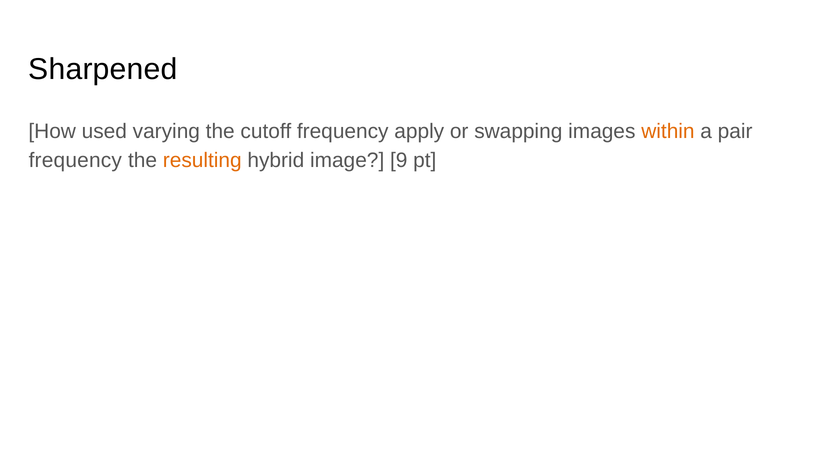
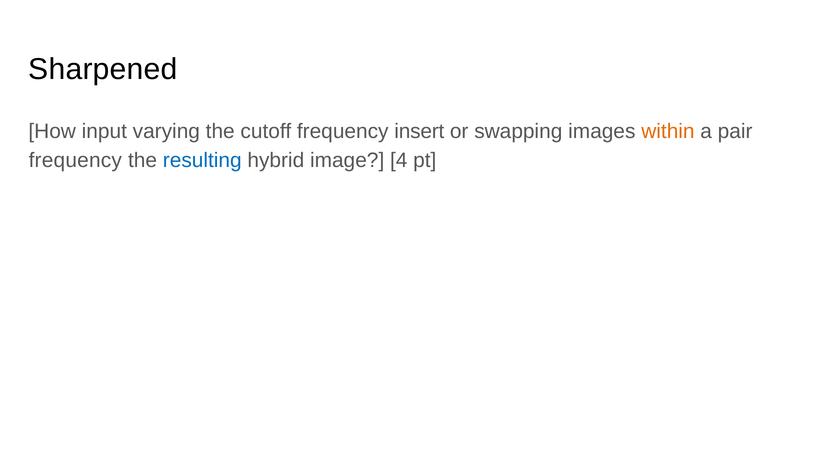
used: used -> input
apply: apply -> insert
resulting colour: orange -> blue
9: 9 -> 4
